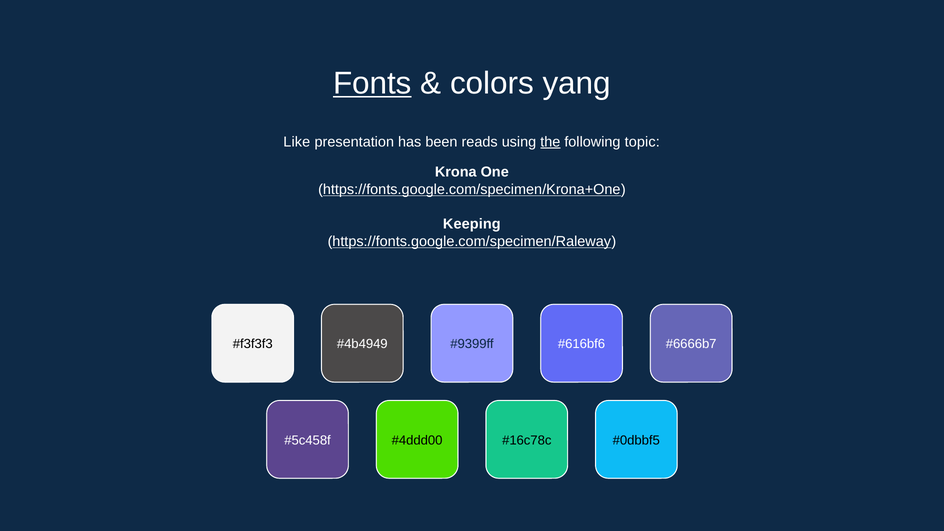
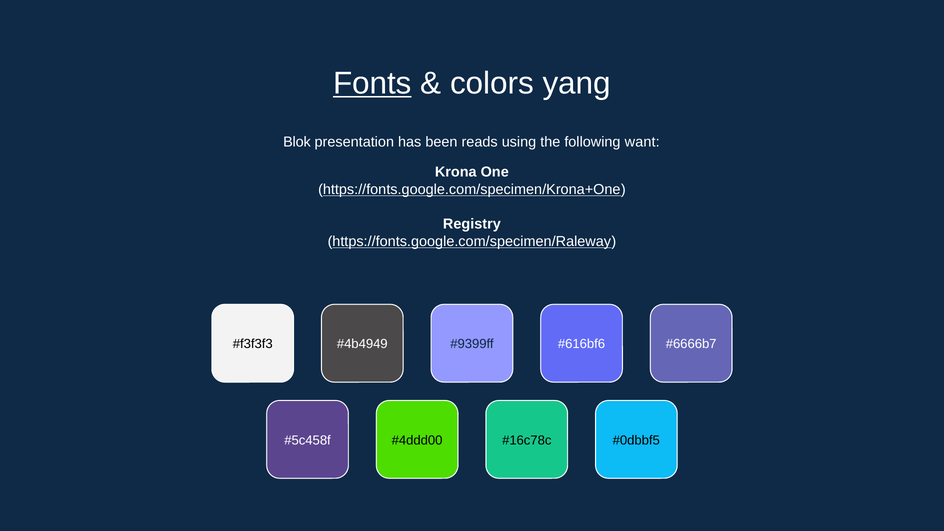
Like: Like -> Blok
the underline: present -> none
topic: topic -> want
Keeping: Keeping -> Registry
